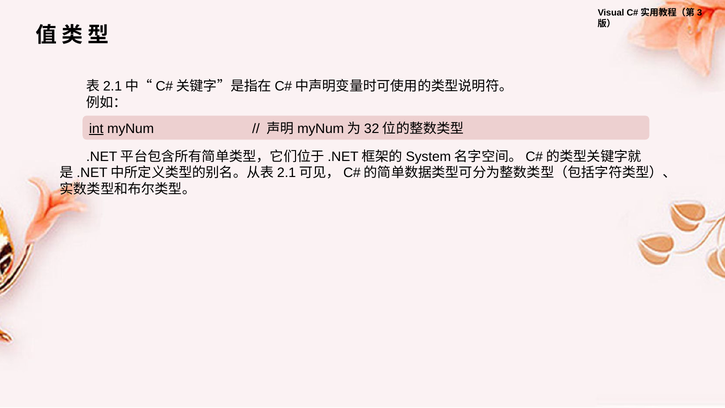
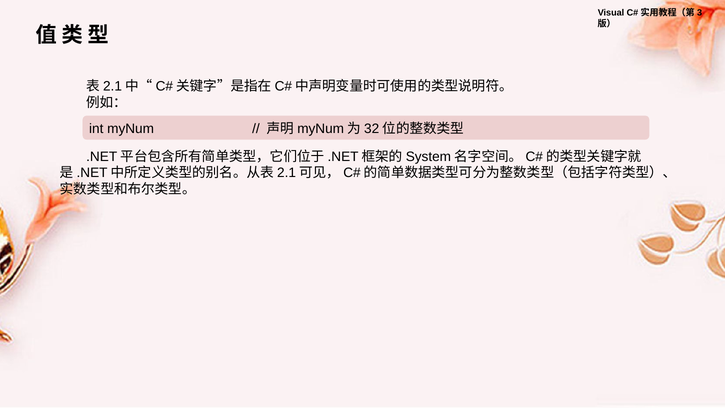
int underline: present -> none
